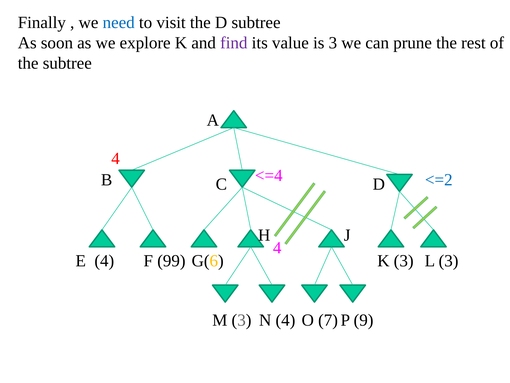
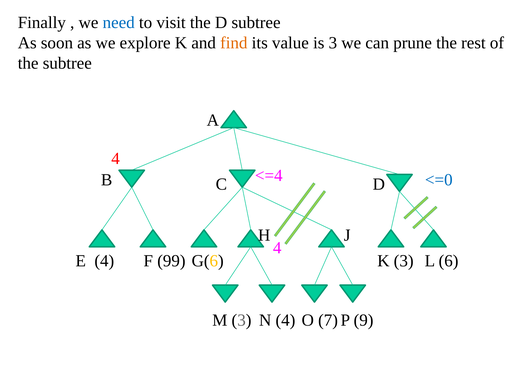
find colour: purple -> orange
<=2: <=2 -> <=0
L 3: 3 -> 6
